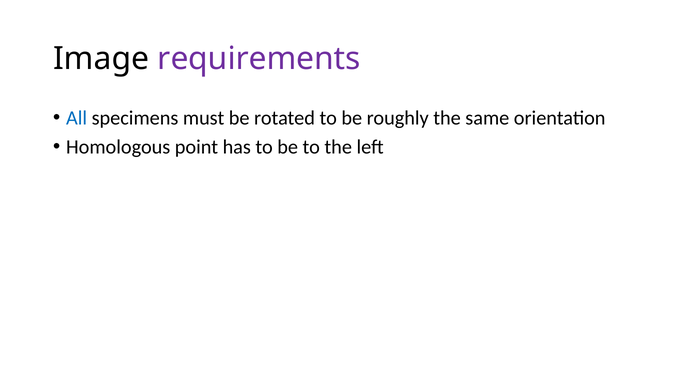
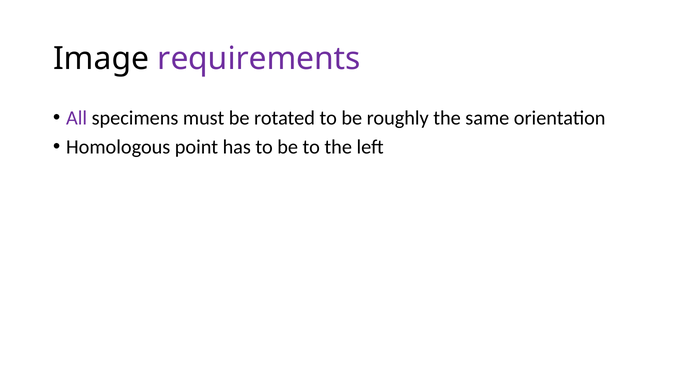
All colour: blue -> purple
